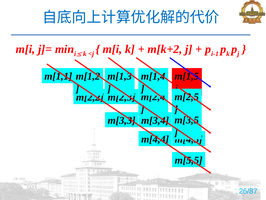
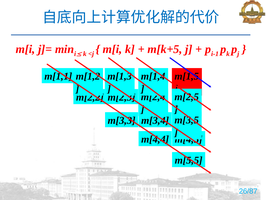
m[k+2: m[k+2 -> m[k+5
